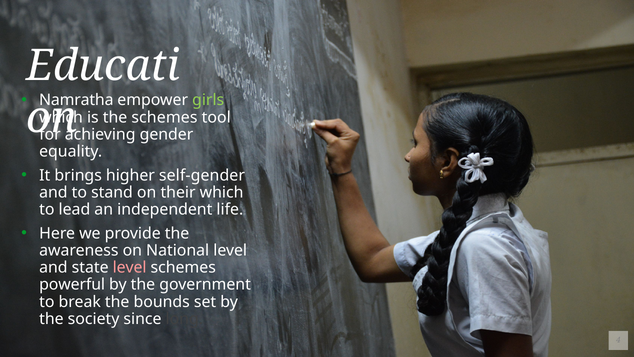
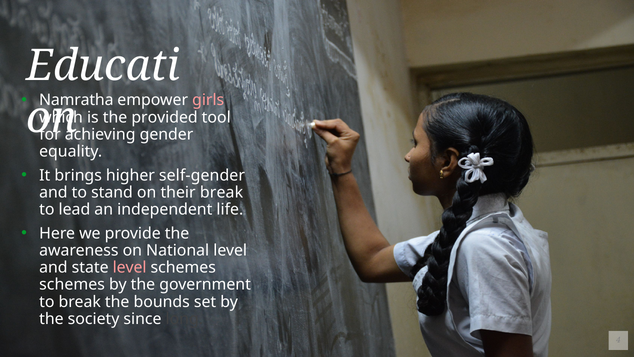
girls colour: light green -> pink
the schemes: schemes -> provided
their which: which -> break
powerful at (72, 284): powerful -> schemes
